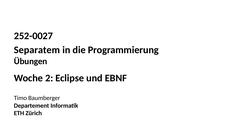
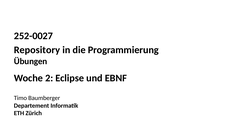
Separatem: Separatem -> Repository
